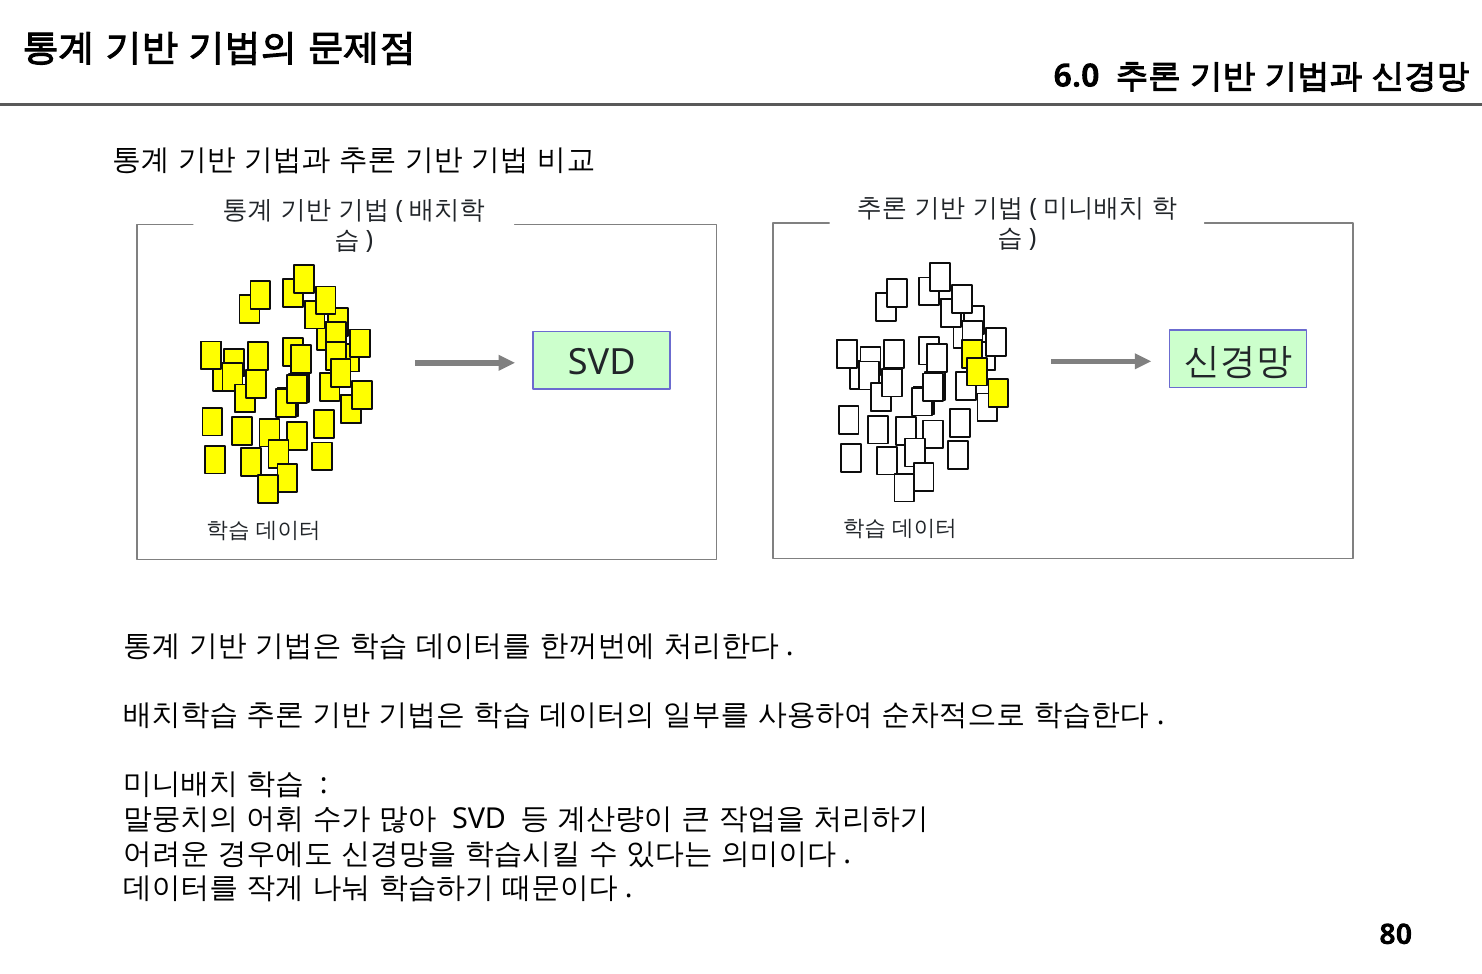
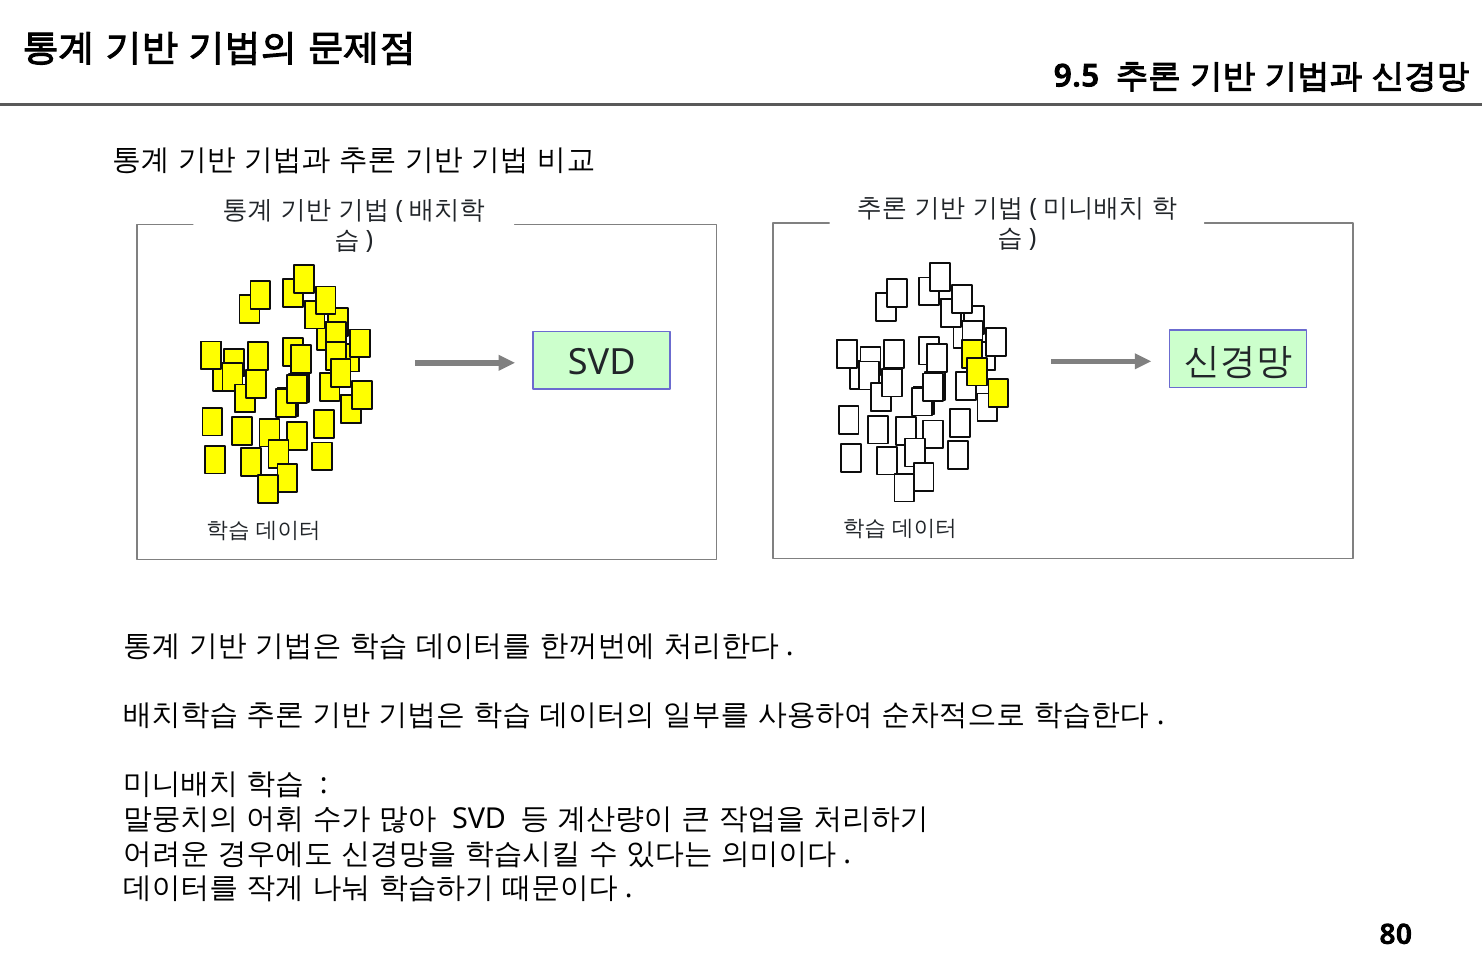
6.0: 6.0 -> 9.5
